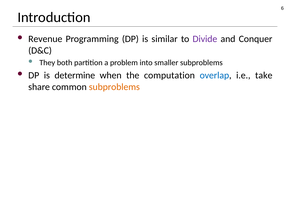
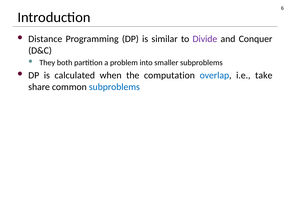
Revenue: Revenue -> Distance
determine: determine -> calculated
subproblems at (114, 87) colour: orange -> blue
